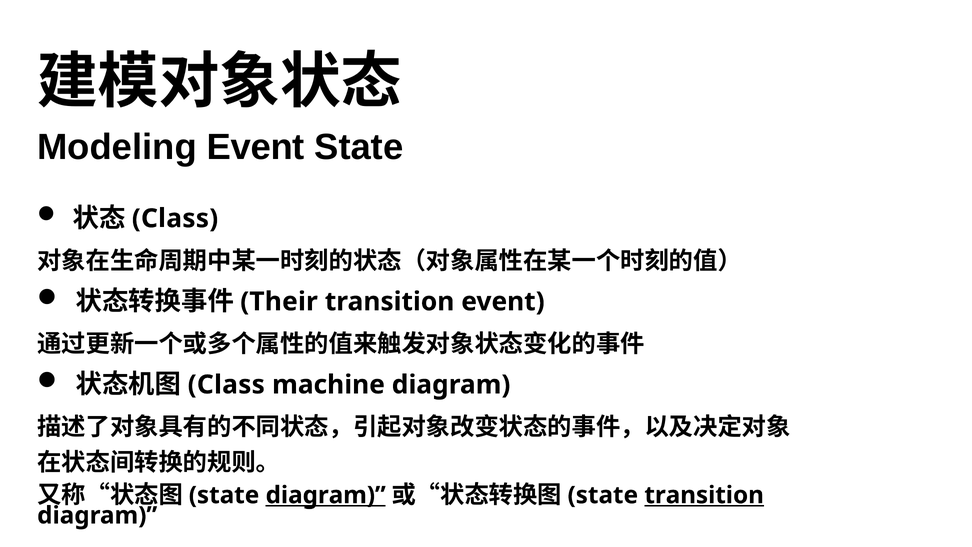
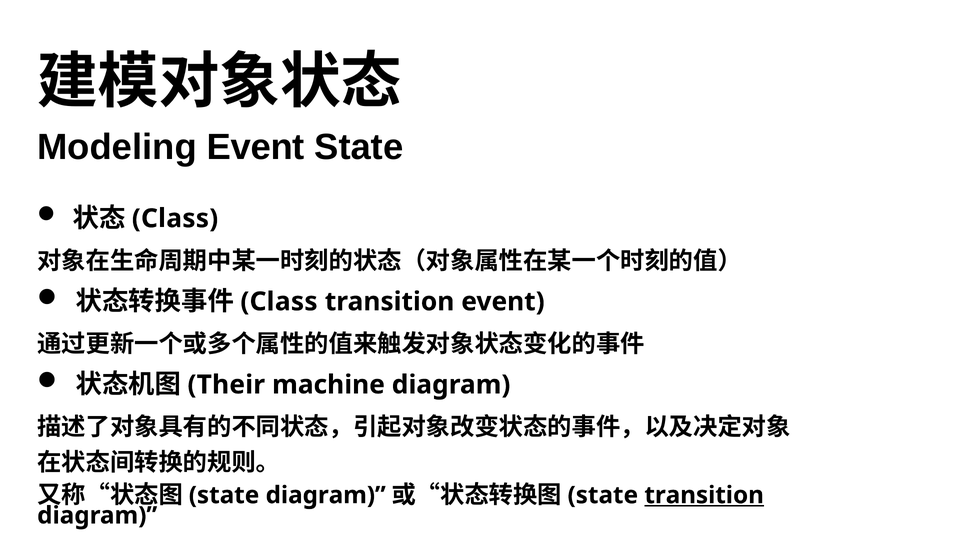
Their at (279, 301): Their -> Class
Class at (226, 385): Class -> Their
diagram at (326, 495) underline: present -> none
